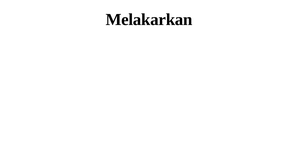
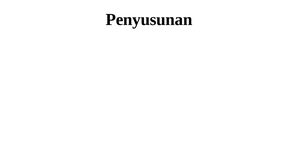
Melakarkan: Melakarkan -> Penyusunan
